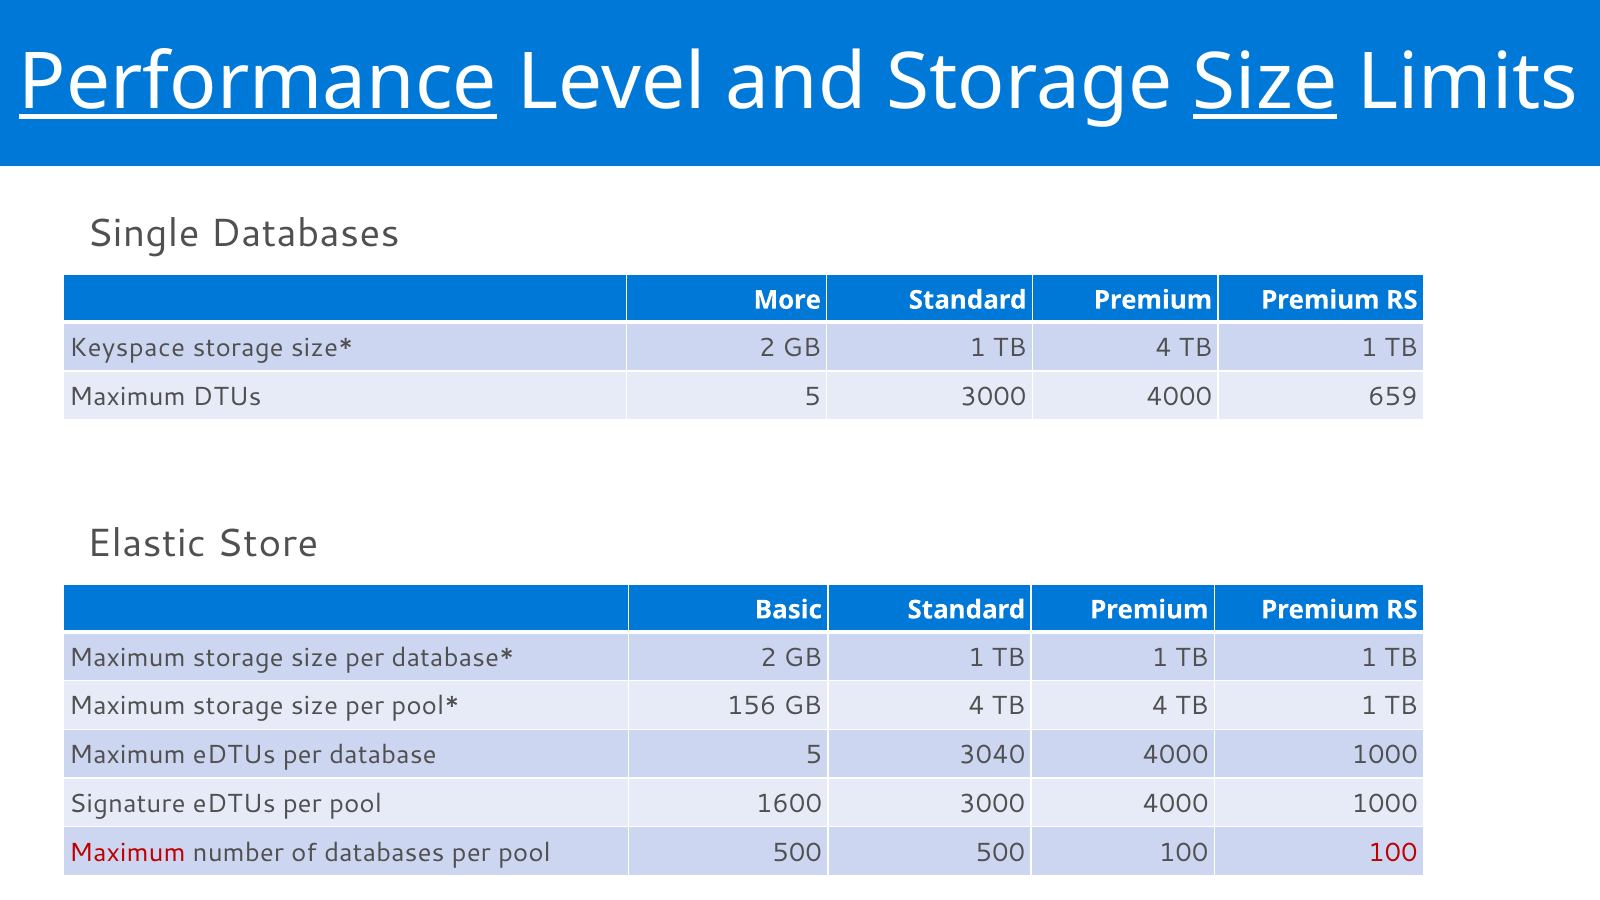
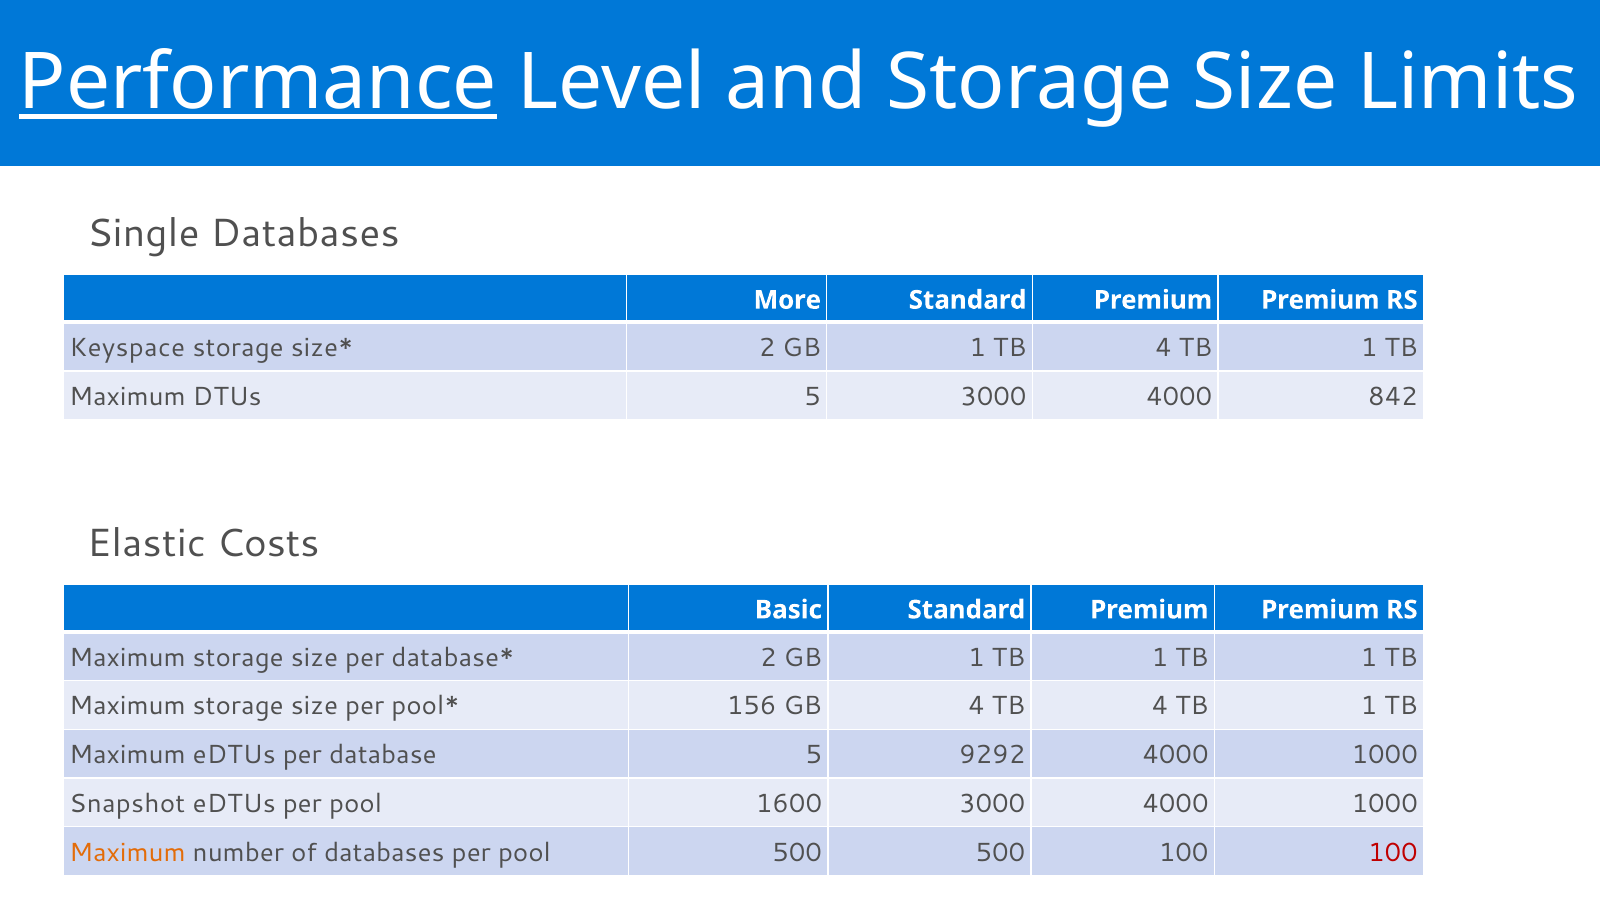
Size at (1265, 83) underline: present -> none
659: 659 -> 842
Store: Store -> Costs
3040: 3040 -> 9292
Signature: Signature -> Snapshot
Maximum at (127, 852) colour: red -> orange
